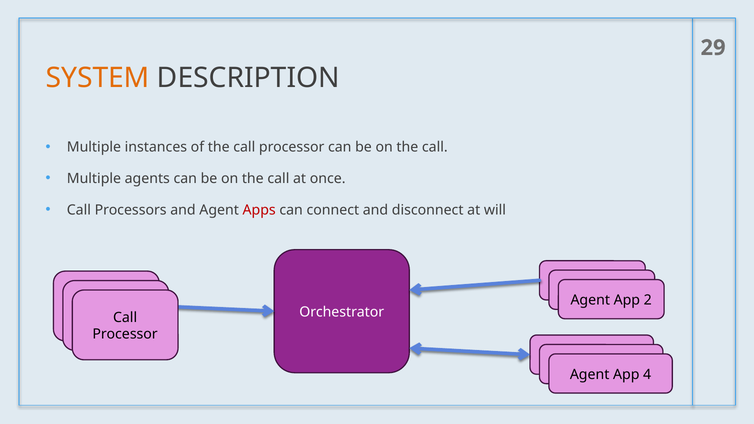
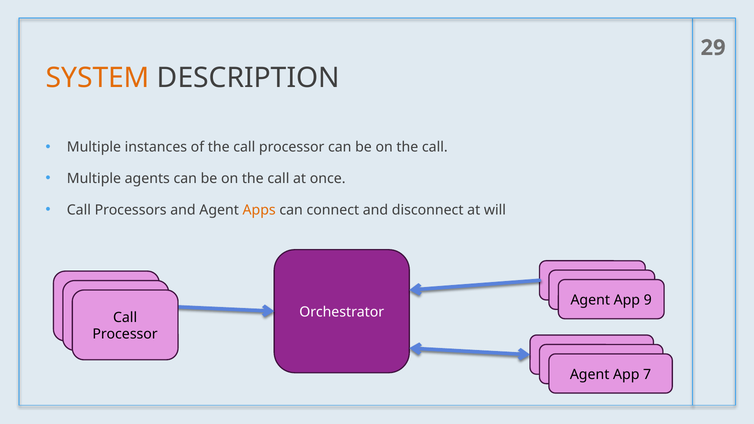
Apps colour: red -> orange
2 at (648, 300): 2 -> 9
4: 4 -> 7
